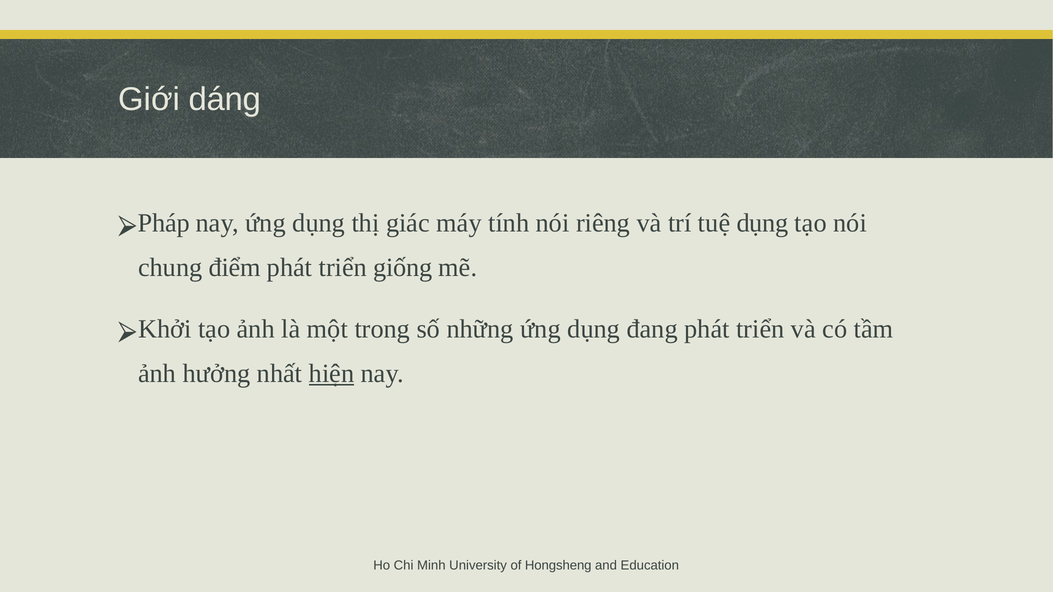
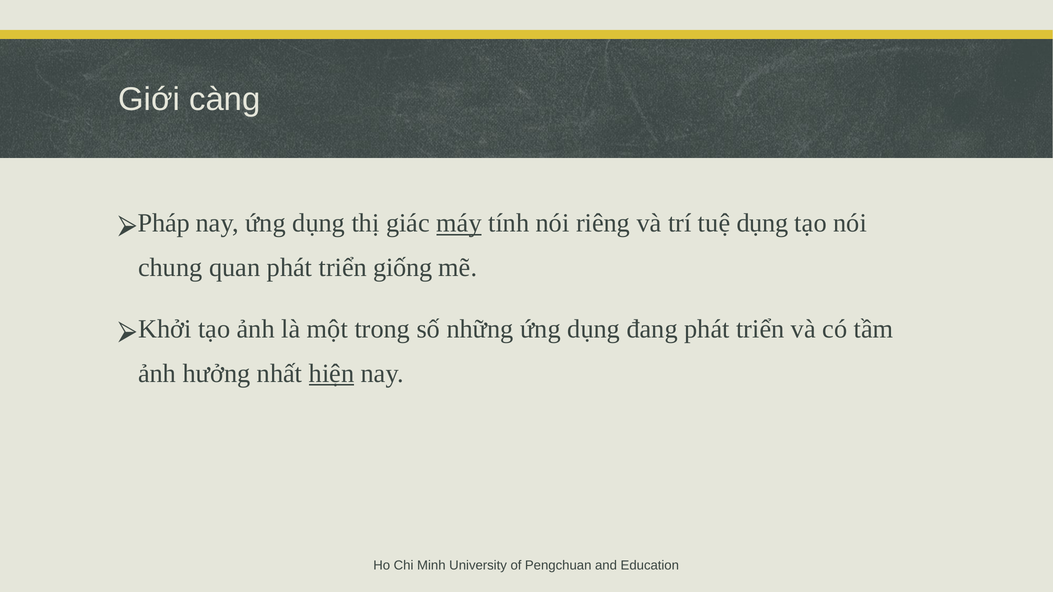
dáng: dáng -> càng
máy underline: none -> present
điểm: điểm -> quan
Hongsheng: Hongsheng -> Pengchuan
